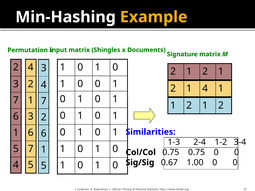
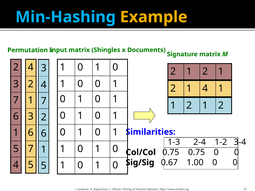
Min-Hashing colour: white -> light blue
